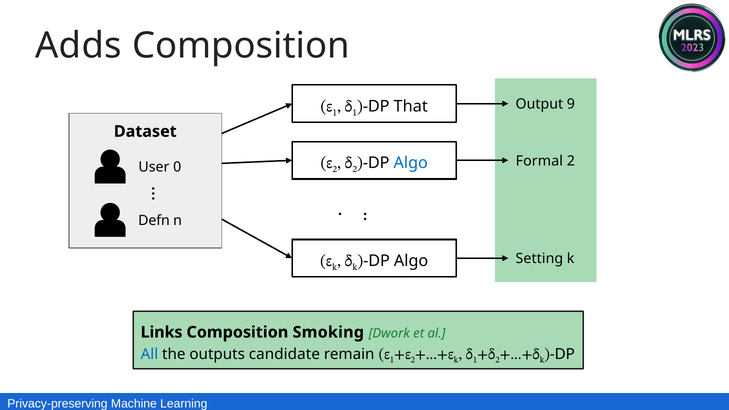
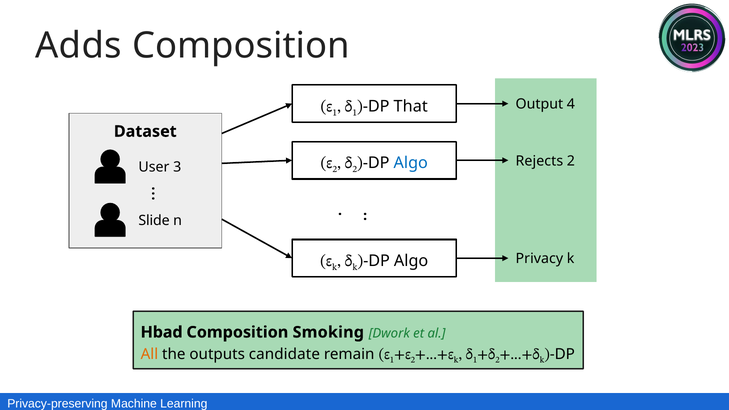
9: 9 -> 4
Formal: Formal -> Rejects
0: 0 -> 3
Defn: Defn -> Slide
Setting: Setting -> Privacy
Links: Links -> Hbad
All colour: blue -> orange
